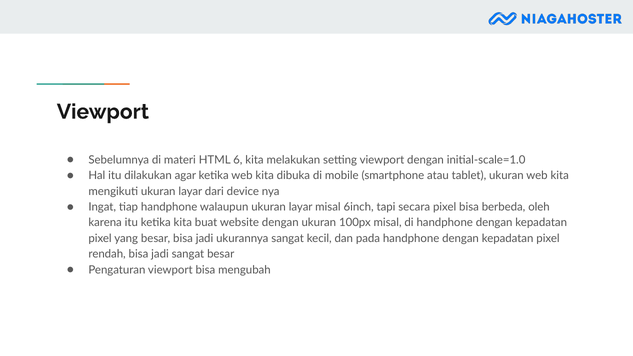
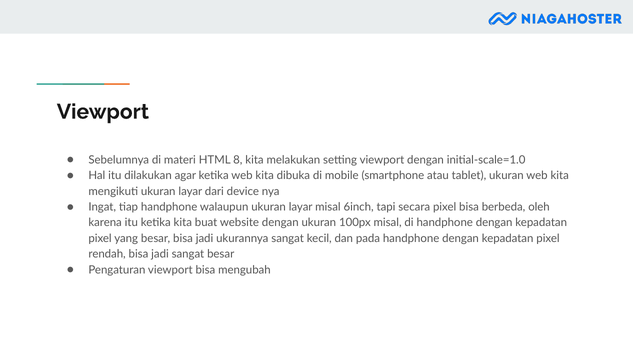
6: 6 -> 8
